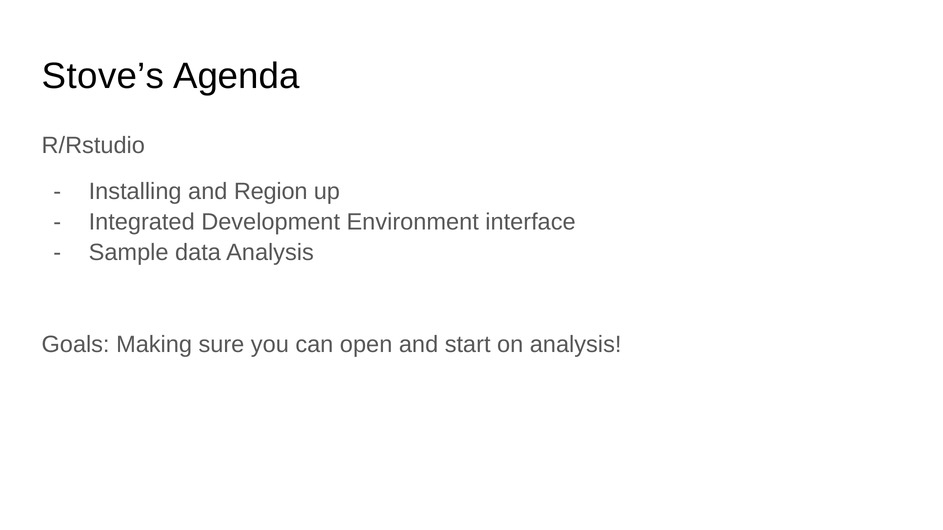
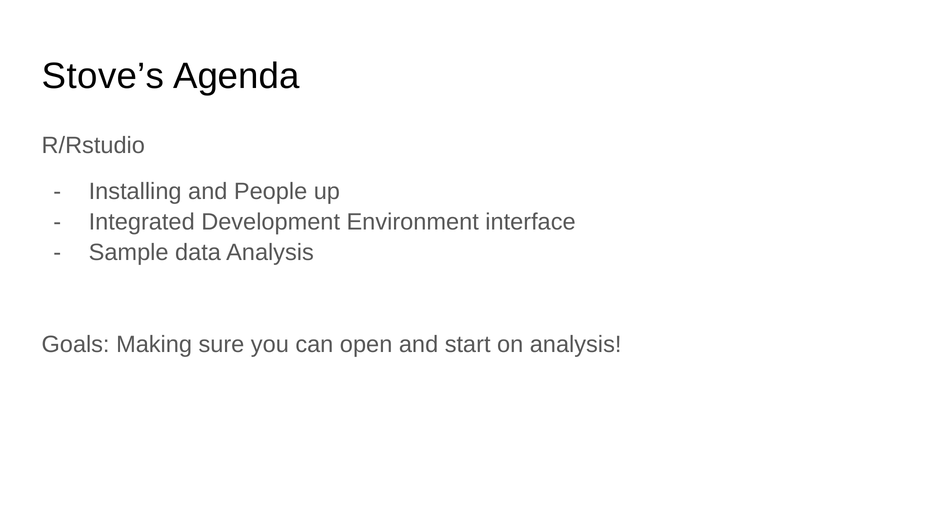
Region: Region -> People
